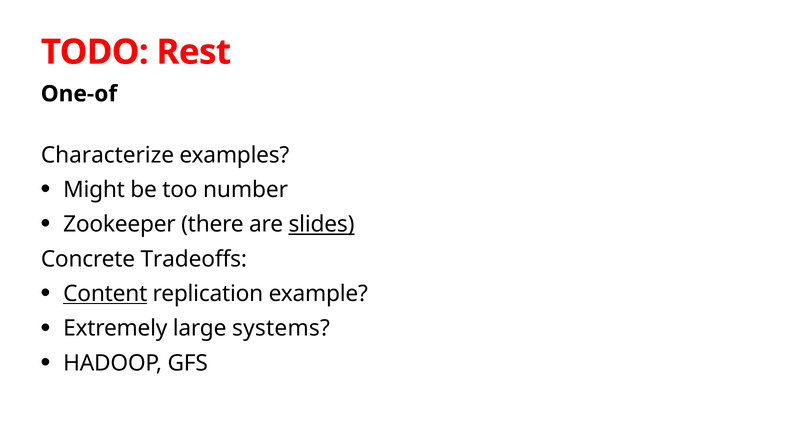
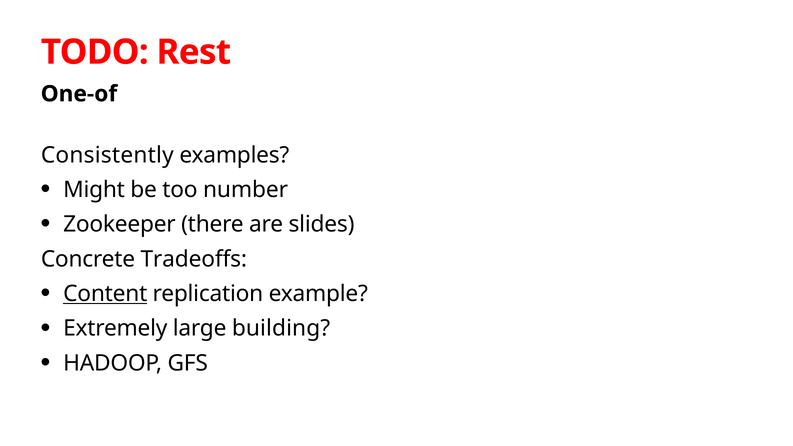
Characterize: Characterize -> Consistently
slides underline: present -> none
systems: systems -> building
